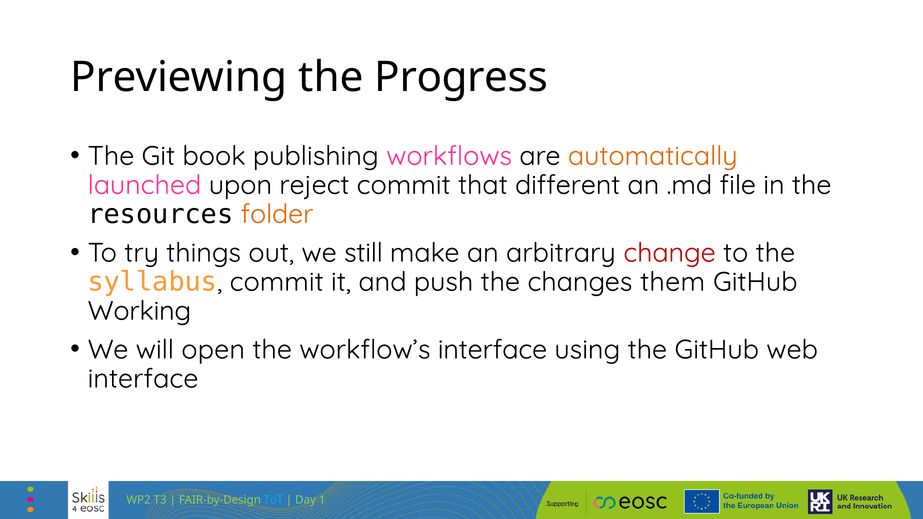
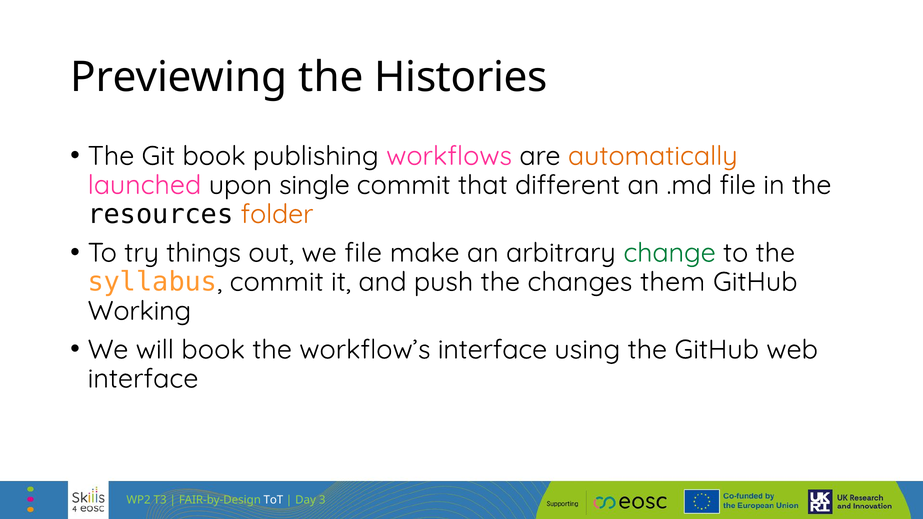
Progress: Progress -> Histories
reject: reject -> single
we still: still -> file
change colour: red -> green
will open: open -> book
ToT colour: light blue -> white
1: 1 -> 3
